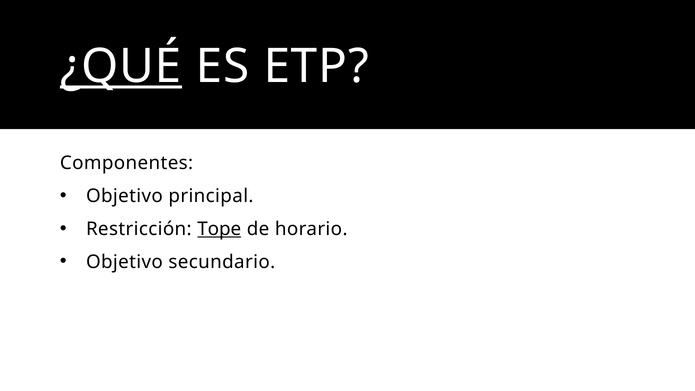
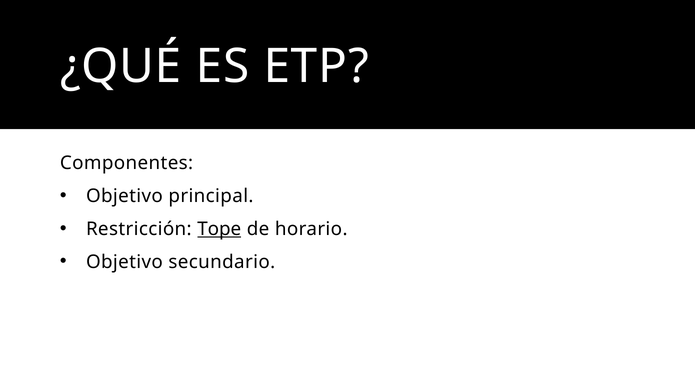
¿QUÉ underline: present -> none
